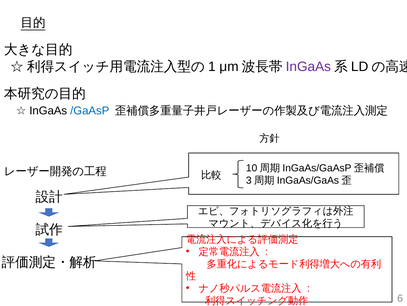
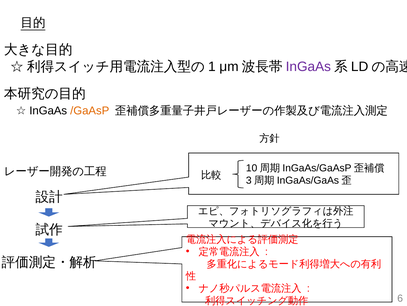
/GaAsP colour: blue -> orange
